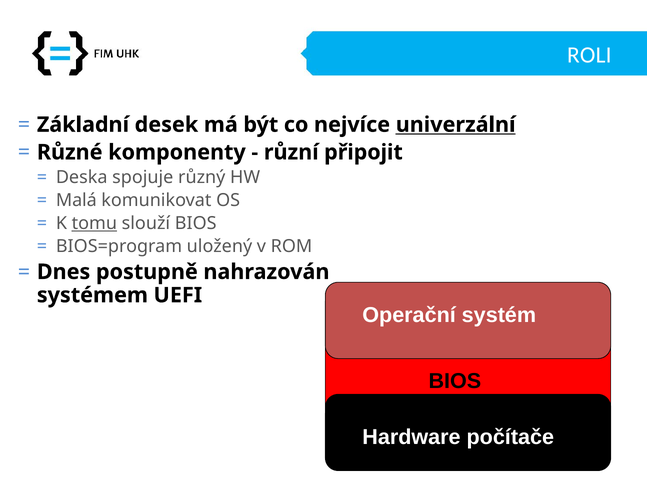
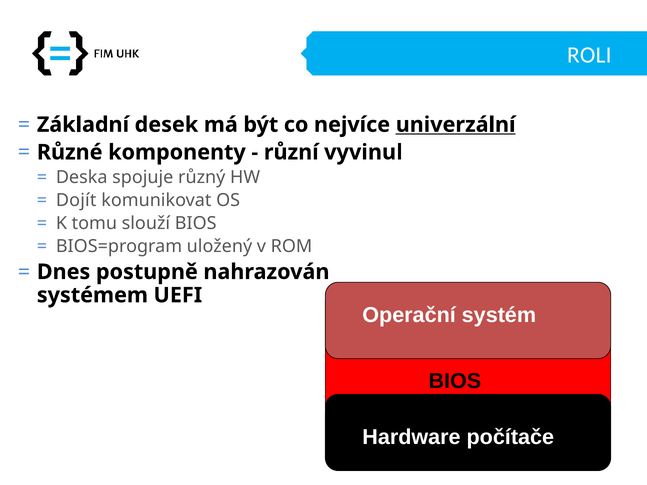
připojit: připojit -> vyvinul
Malá: Malá -> Dojít
tomu underline: present -> none
